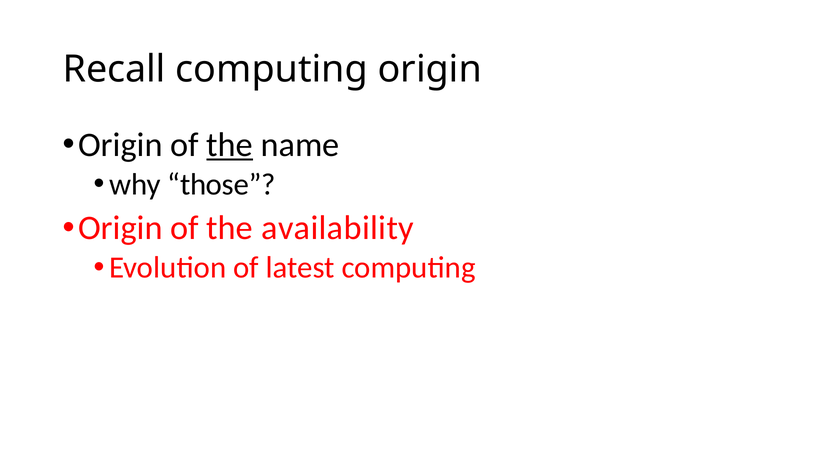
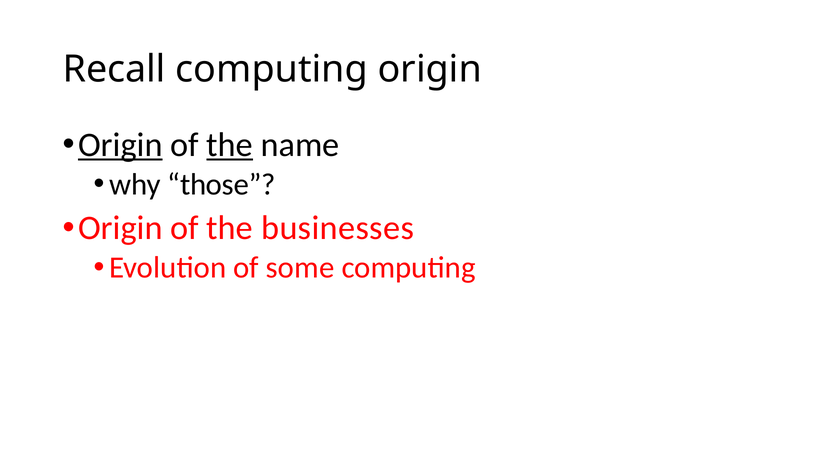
Origin at (120, 145) underline: none -> present
availability: availability -> businesses
latest: latest -> some
